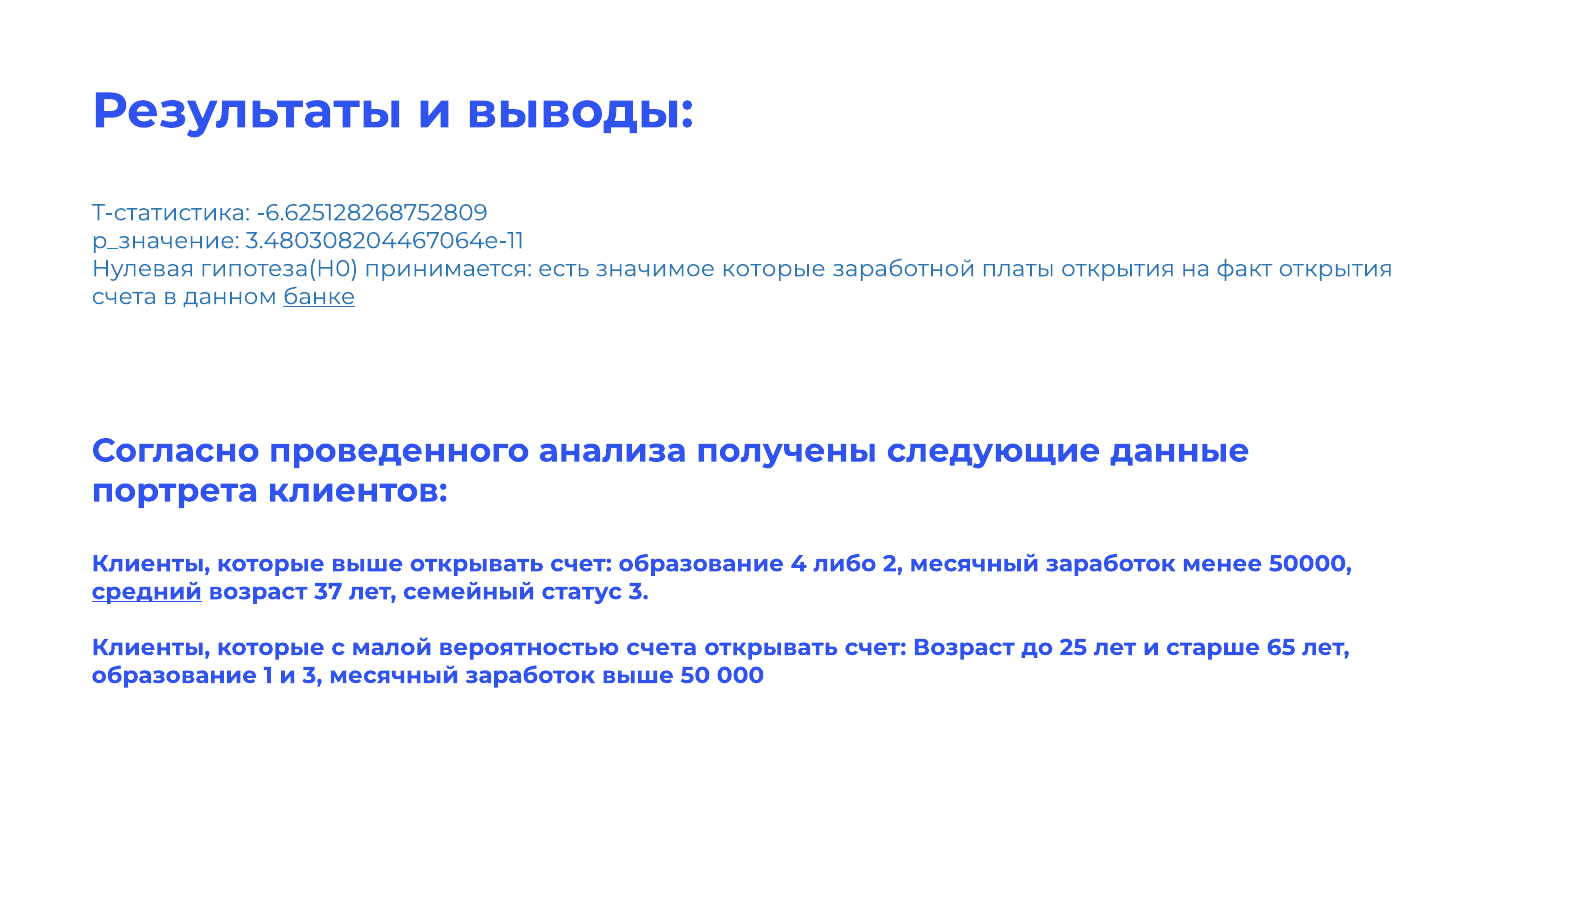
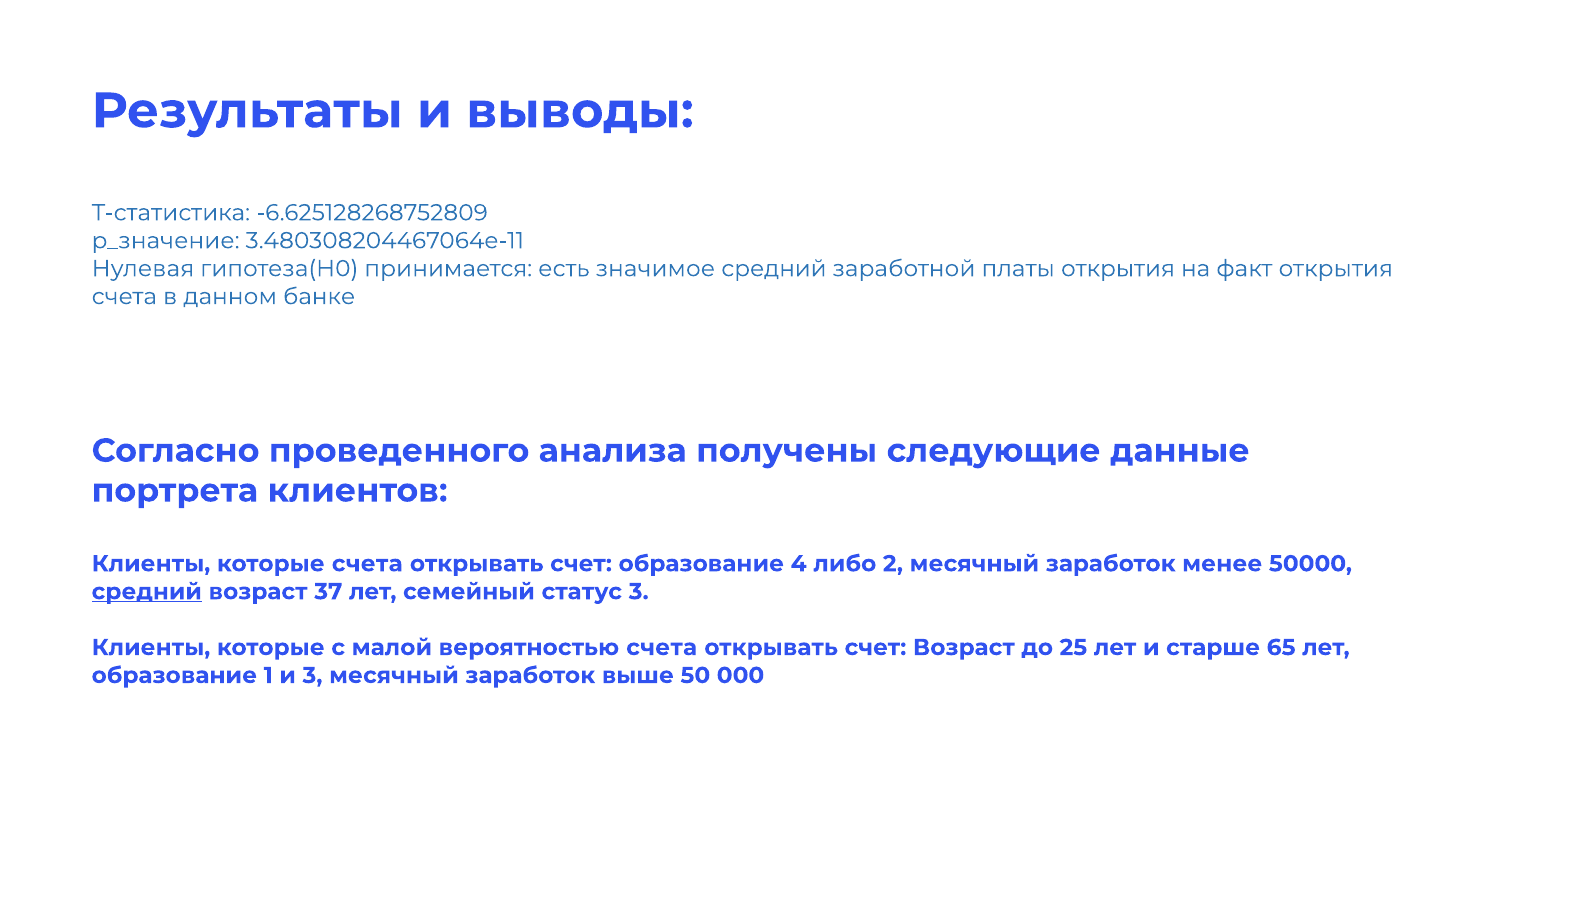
значимое которые: которые -> средний
банке underline: present -> none
которые выше: выше -> счета
